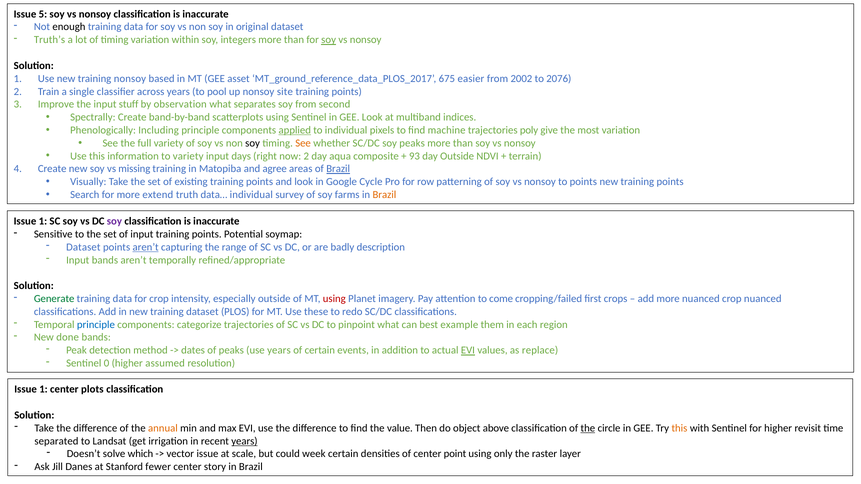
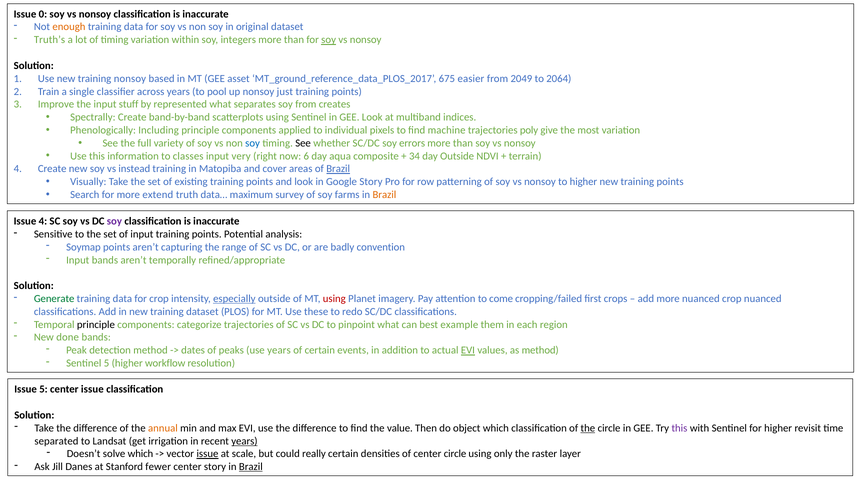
5: 5 -> 0
enough colour: black -> orange
2002: 2002 -> 2049
2076: 2076 -> 2064
site: site -> just
observation: observation -> represented
second: second -> creates
applied underline: present -> none
soy at (253, 143) colour: black -> blue
See at (303, 143) colour: orange -> black
soy peaks: peaks -> errors
to variety: variety -> classes
days: days -> very
now 2: 2 -> 6
93: 93 -> 34
missing: missing -> instead
agree: agree -> cover
Google Cycle: Cycle -> Story
to points: points -> higher
data… individual: individual -> maximum
1 at (43, 221): 1 -> 4
soymap: soymap -> analysis
Dataset at (83, 247): Dataset -> Soymap
aren’t at (146, 247) underline: present -> none
description: description -> convention
especially underline: none -> present
principle at (96, 325) colour: blue -> black
as replace: replace -> method
Sentinel 0: 0 -> 5
assumed: assumed -> workflow
1 at (44, 390): 1 -> 5
center plots: plots -> issue
object above: above -> which
this at (679, 428) colour: orange -> purple
issue at (207, 454) underline: none -> present
week: week -> really
center point: point -> circle
Brazil at (251, 467) underline: none -> present
